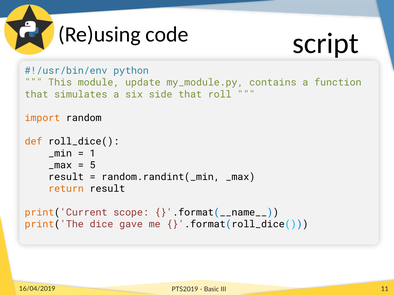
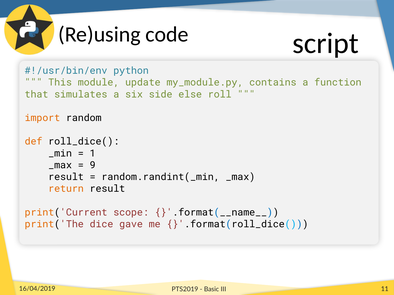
side that: that -> else
5: 5 -> 9
